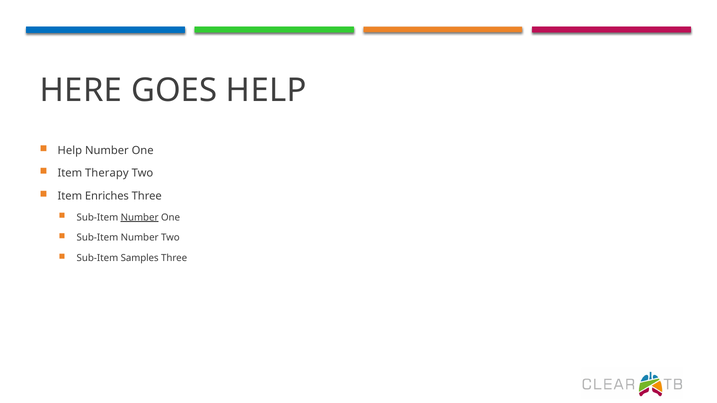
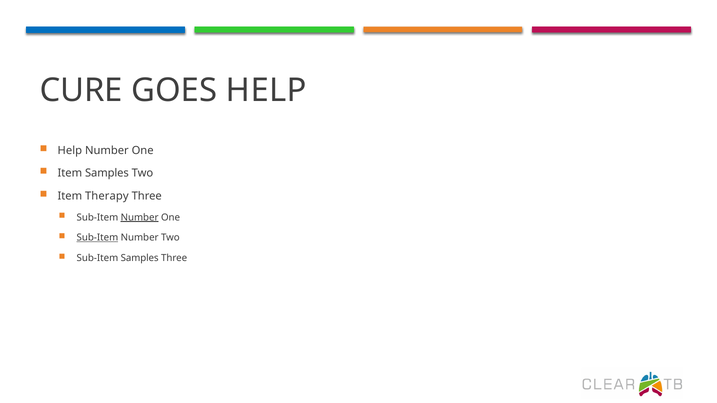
HERE: HERE -> CURE
Item Therapy: Therapy -> Samples
Enriches: Enriches -> Therapy
Sub-Item at (97, 238) underline: none -> present
